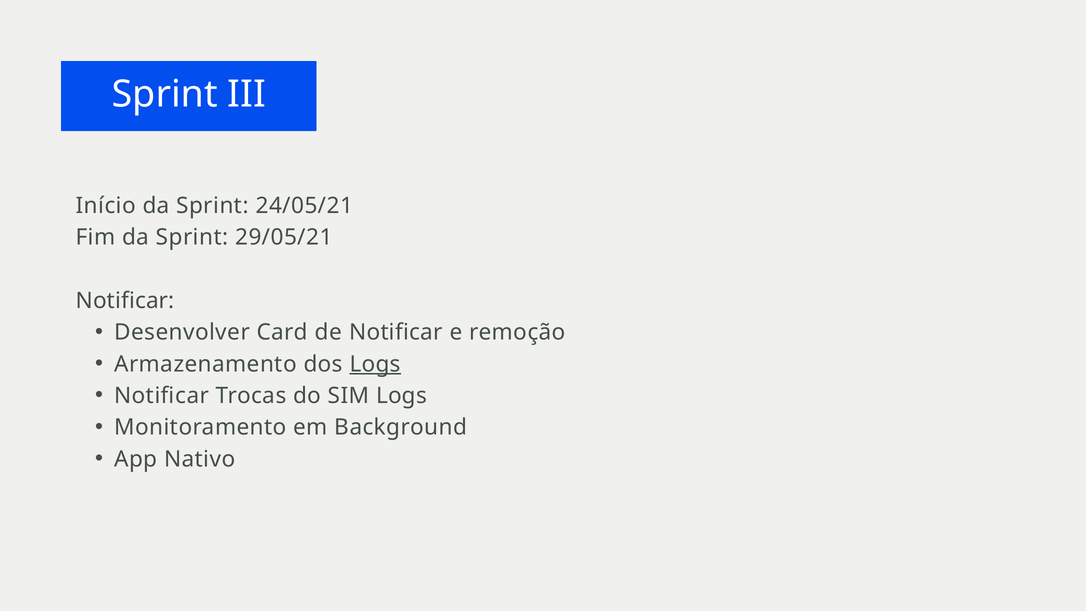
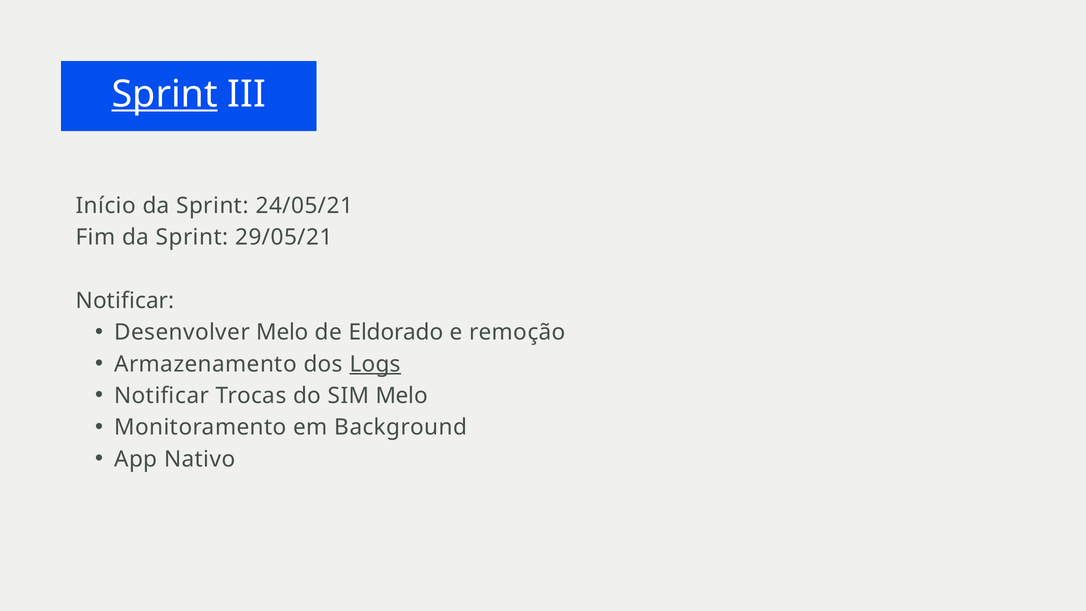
Sprint at (165, 94) underline: none -> present
Desenvolver Card: Card -> Melo
de Notificar: Notificar -> Eldorado
SIM Logs: Logs -> Melo
